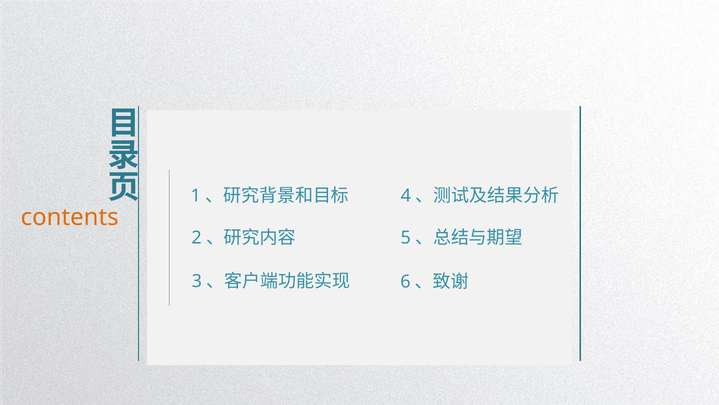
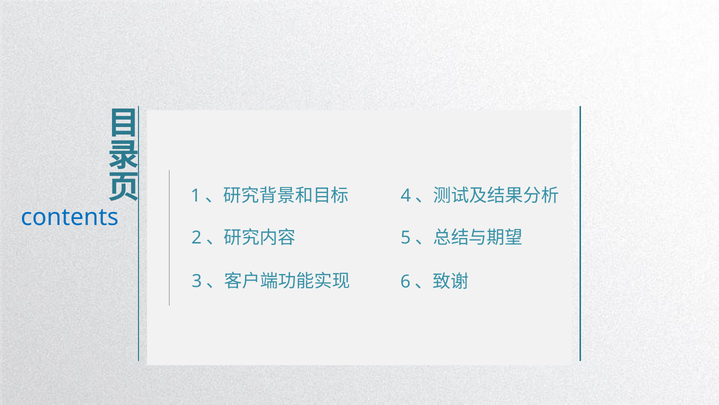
contents colour: orange -> blue
